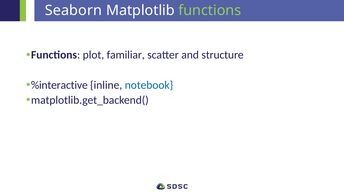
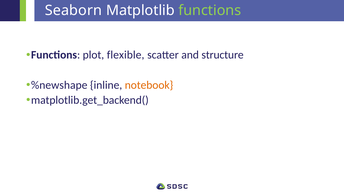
familiar: familiar -> flexible
%interactive: %interactive -> %newshape
notebook colour: blue -> orange
